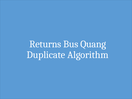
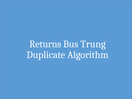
Quang: Quang -> Trung
